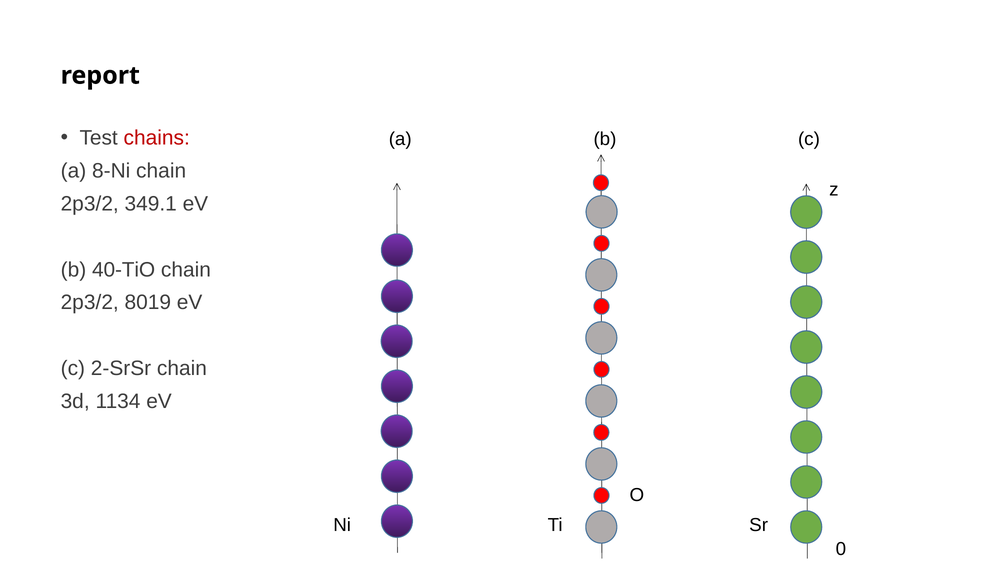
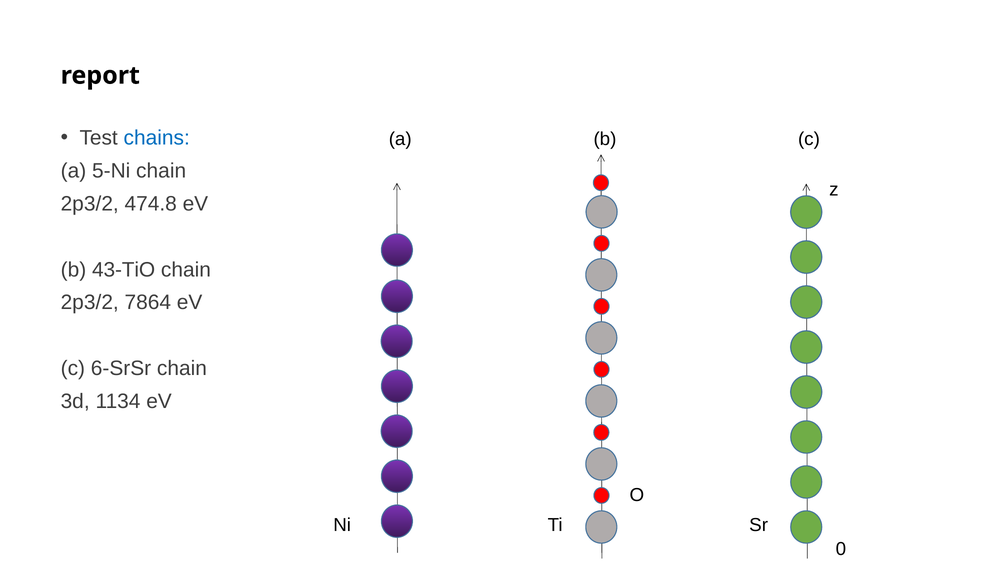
chains colour: red -> blue
8-Ni: 8-Ni -> 5-Ni
349.1: 349.1 -> 474.8
40-TiO: 40-TiO -> 43-TiO
8019: 8019 -> 7864
2-SrSr: 2-SrSr -> 6-SrSr
